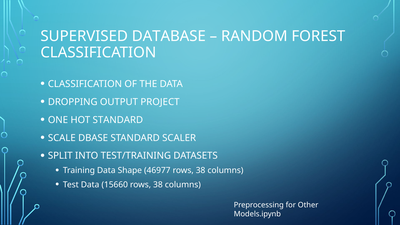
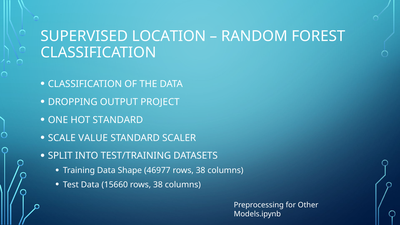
DATABASE: DATABASE -> LOCATION
DBASE: DBASE -> VALUE
